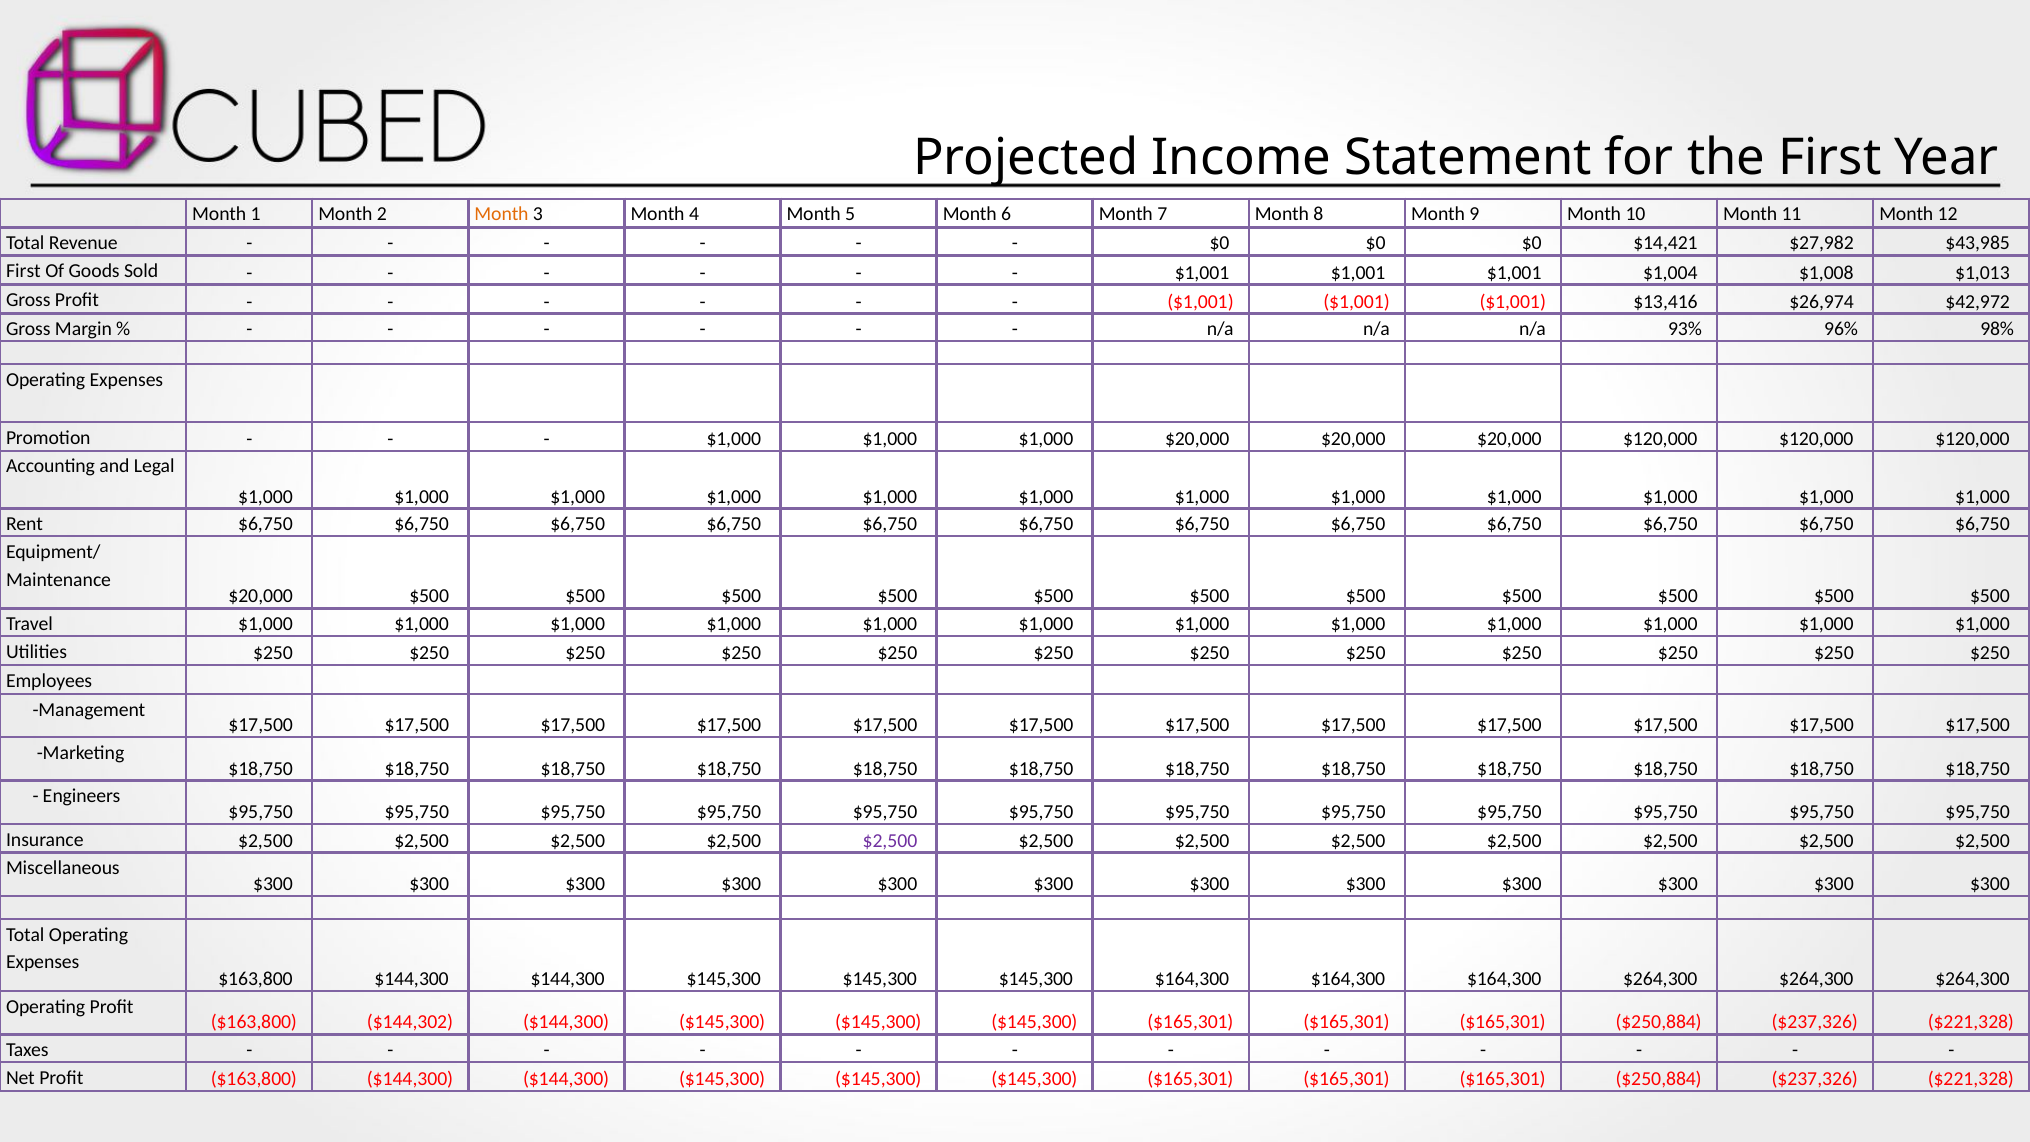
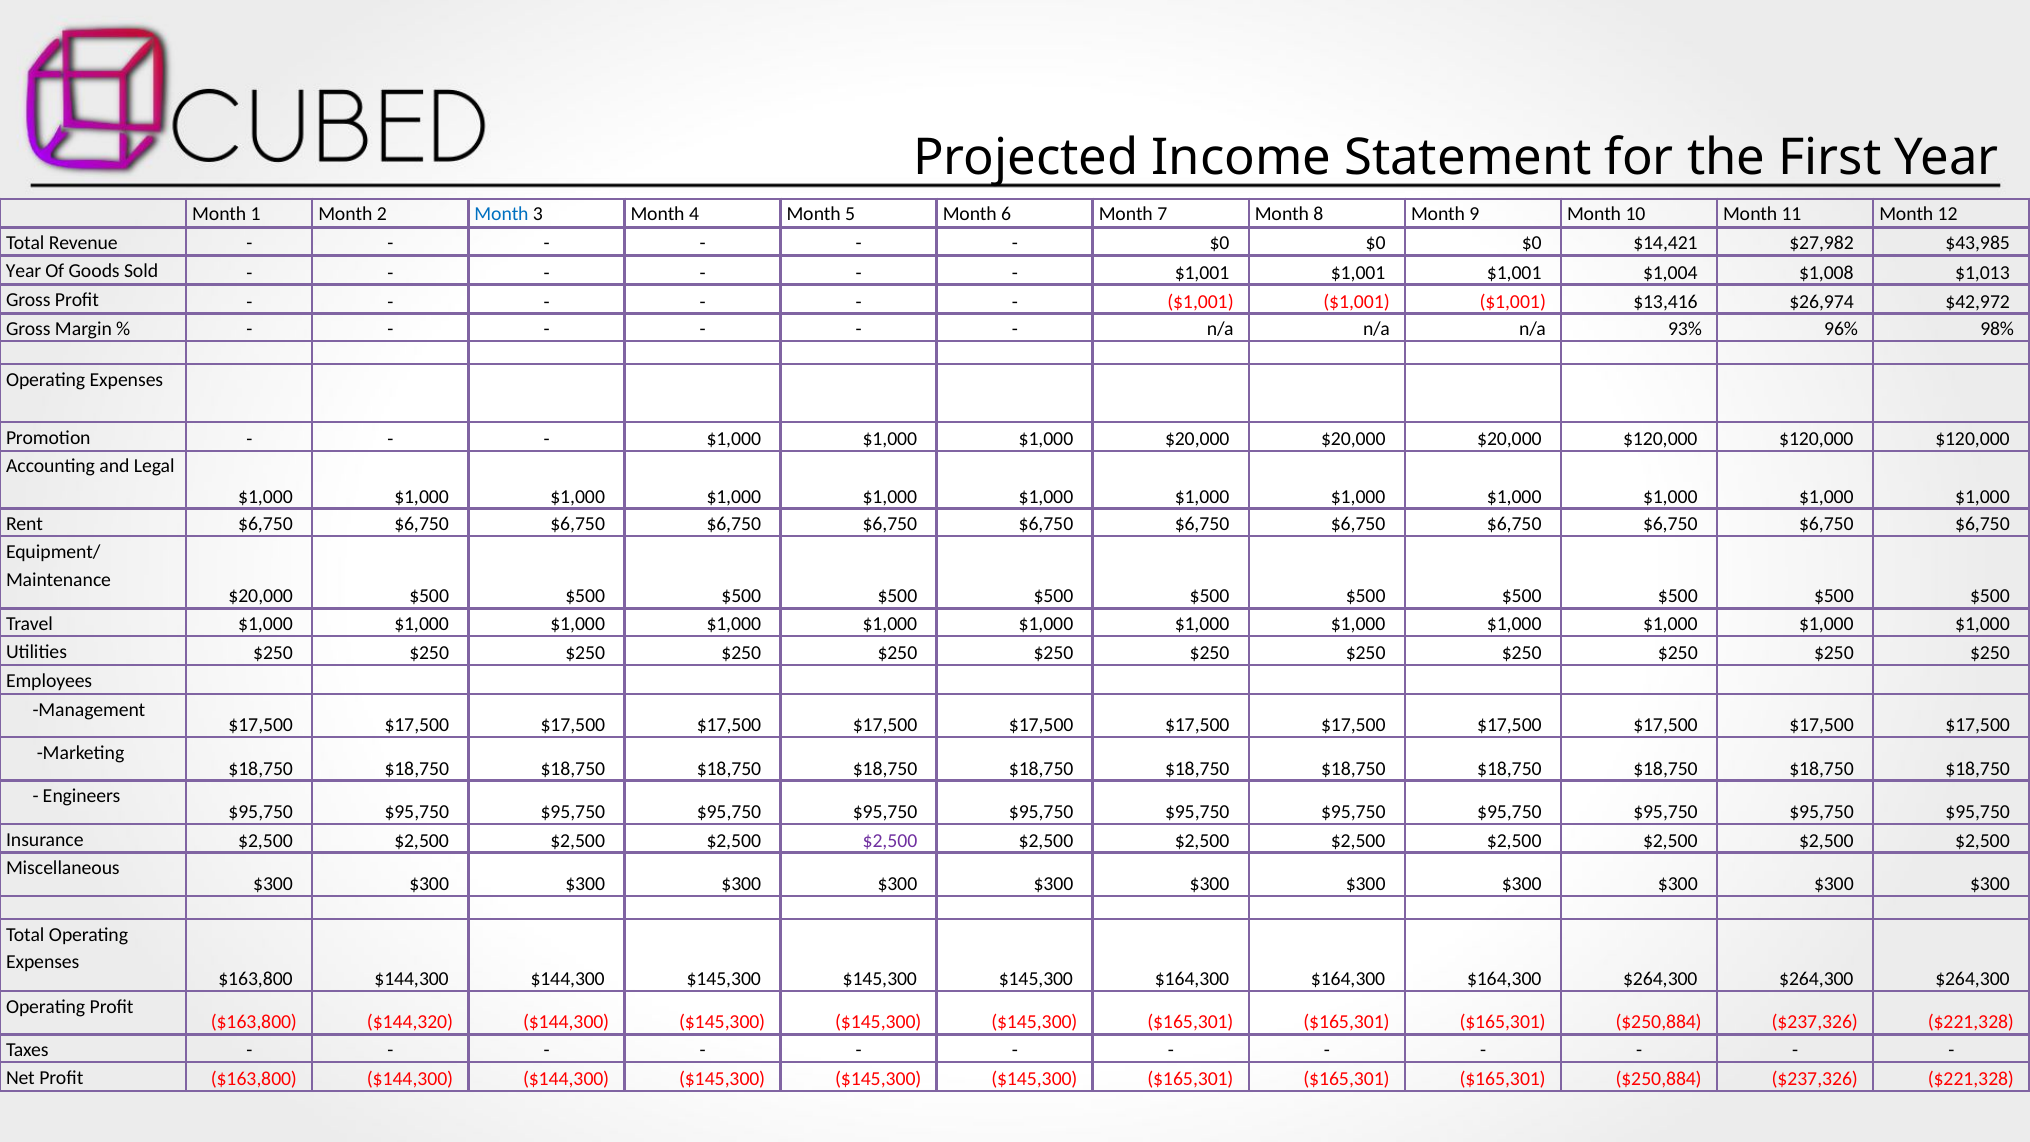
Month at (502, 214) colour: orange -> blue
First at (23, 271): First -> Year
$144,302: $144,302 -> $144,320
